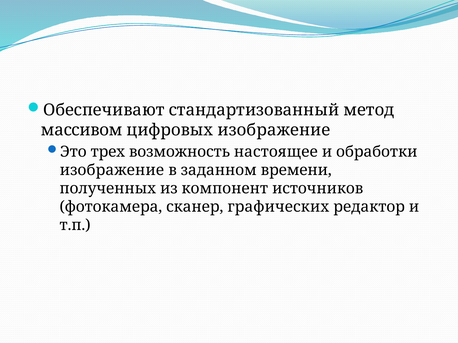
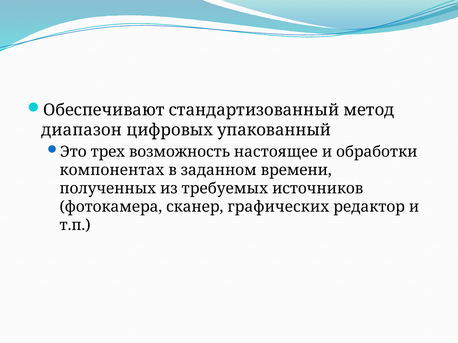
массивом: массивом -> диапазон
цифровых изображение: изображение -> упакованный
изображение at (112, 170): изображение -> компонентах
компонент: компонент -> требуемых
